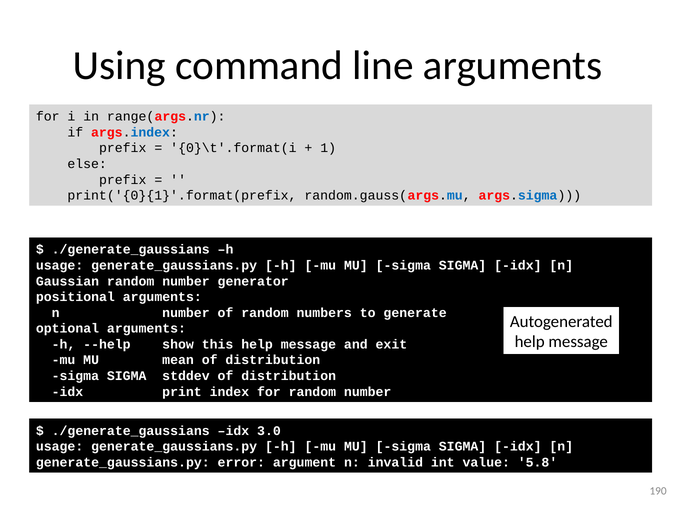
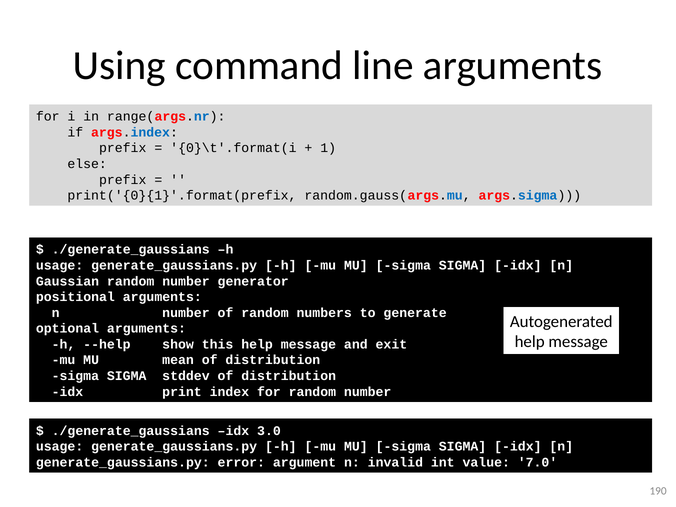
5.8: 5.8 -> 7.0
